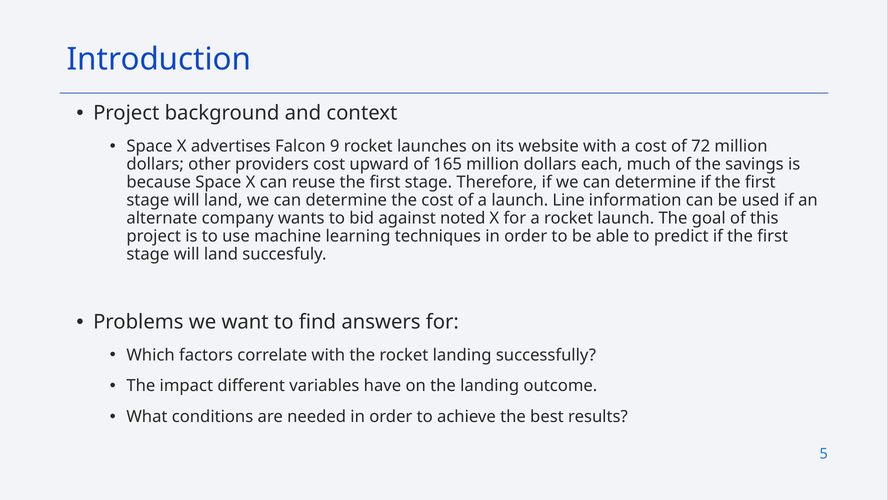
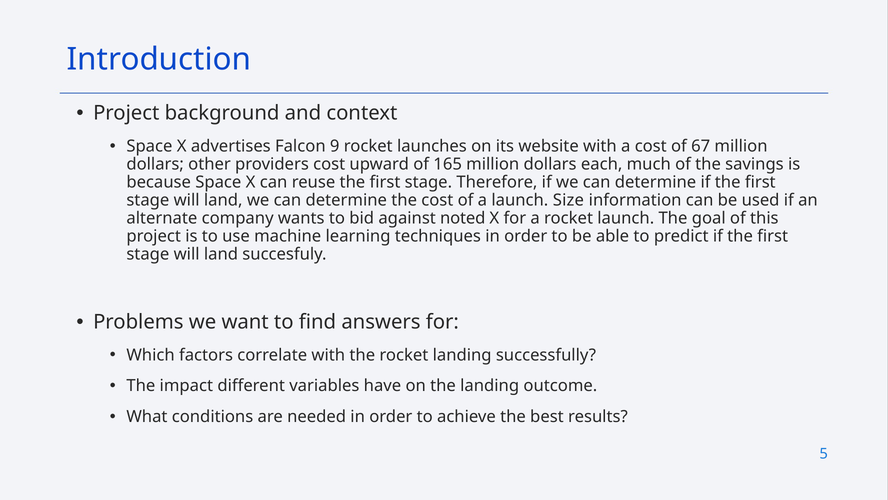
72: 72 -> 67
Line: Line -> Size
